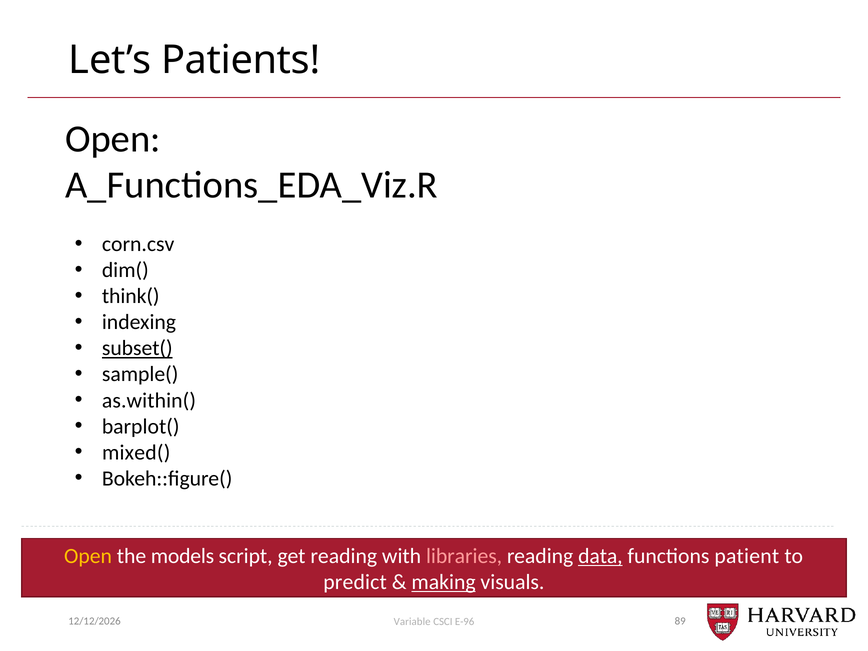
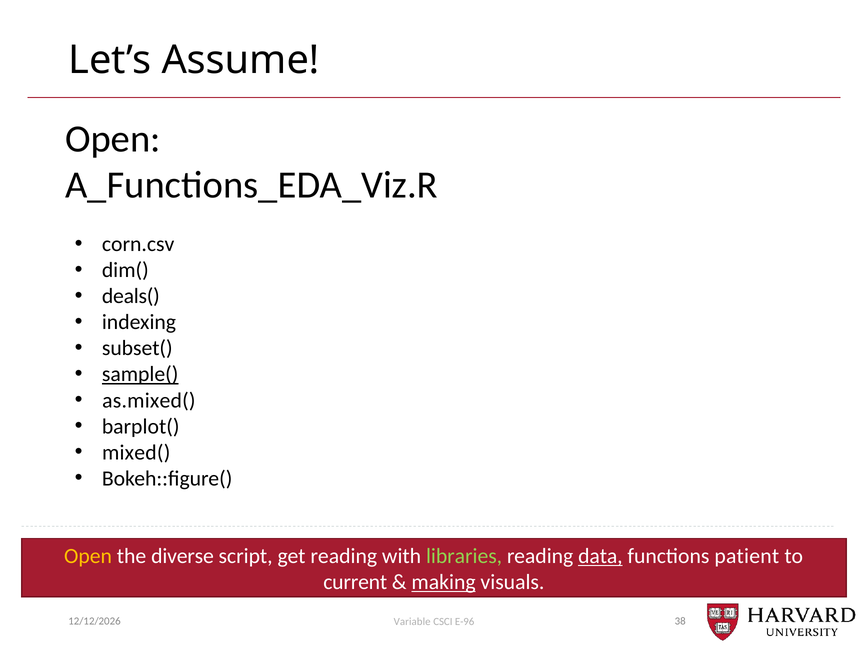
Patients: Patients -> Assume
think(: think( -> deals(
subset( underline: present -> none
sample( underline: none -> present
as.within(: as.within( -> as.mixed(
models: models -> diverse
libraries colour: pink -> light green
predict: predict -> current
89: 89 -> 38
